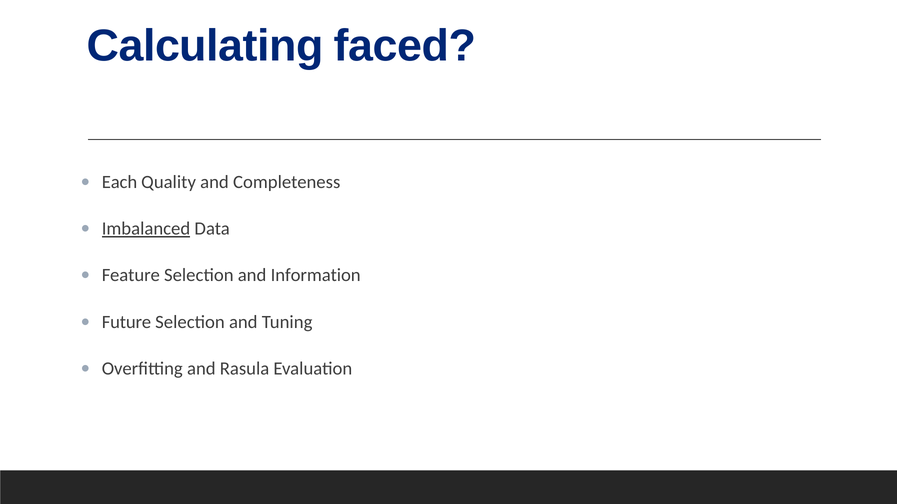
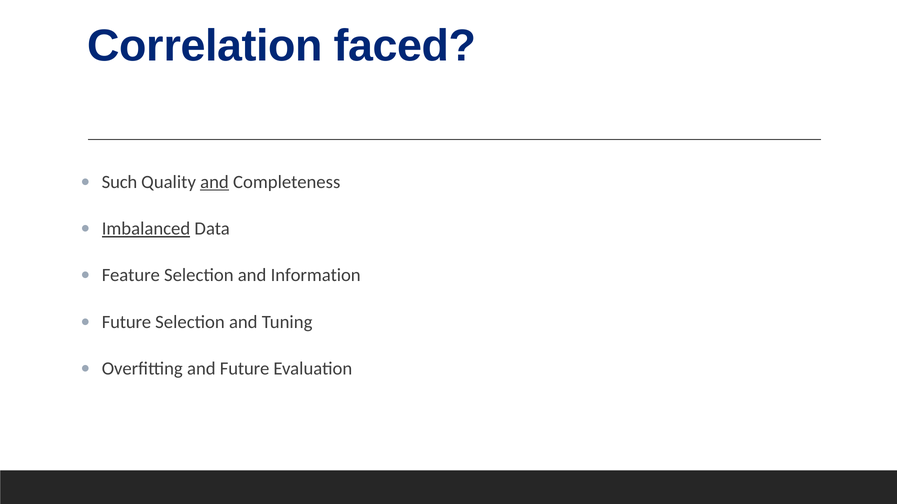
Calculating: Calculating -> Correlation
Each: Each -> Such
and at (214, 182) underline: none -> present
and Rasula: Rasula -> Future
